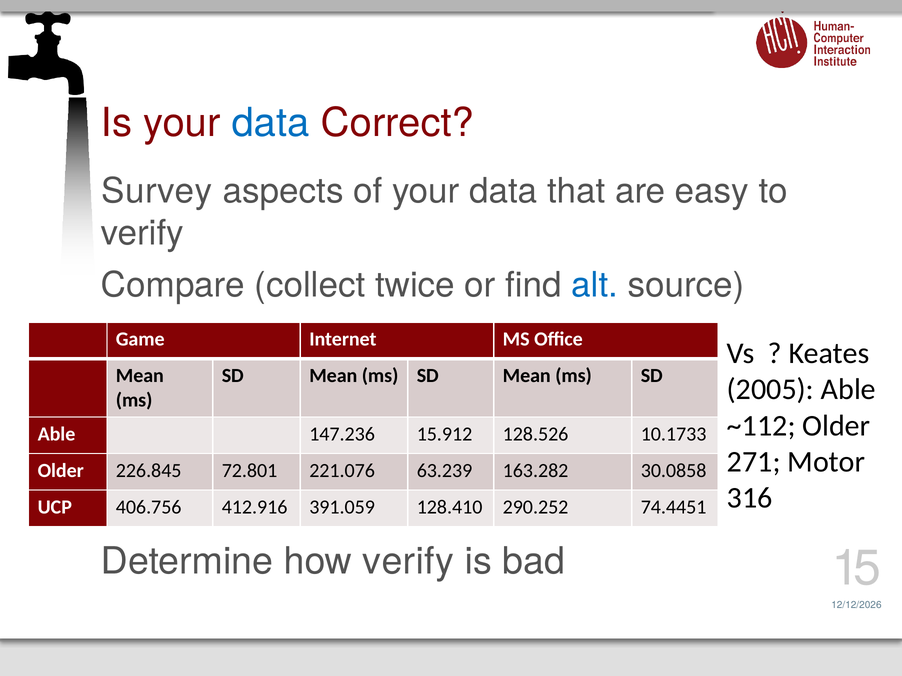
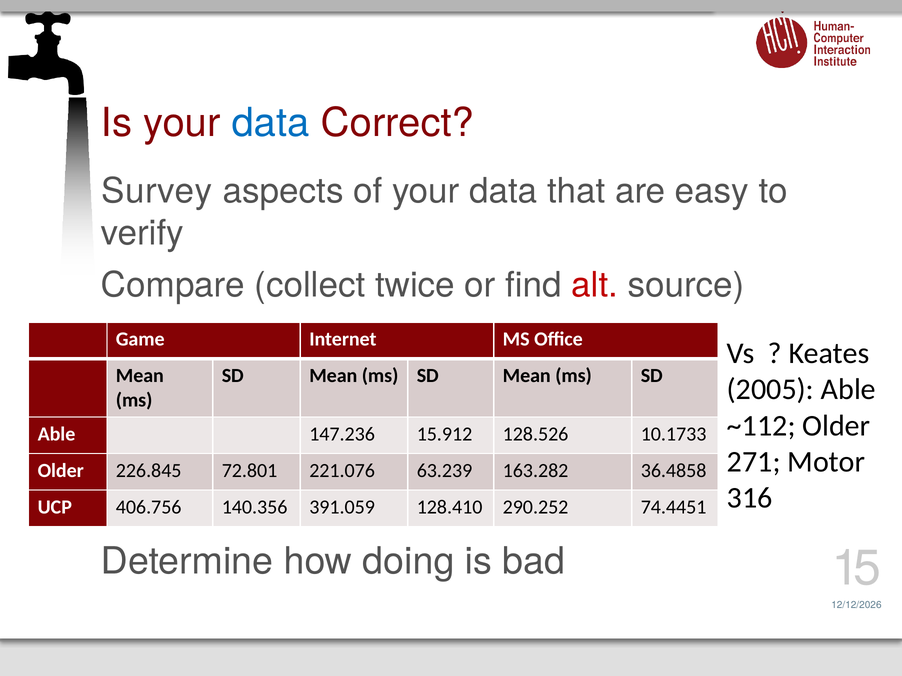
alt colour: blue -> red
30.0858: 30.0858 -> 36.4858
412.916: 412.916 -> 140.356
how verify: verify -> doing
